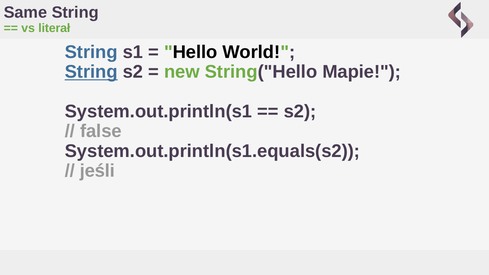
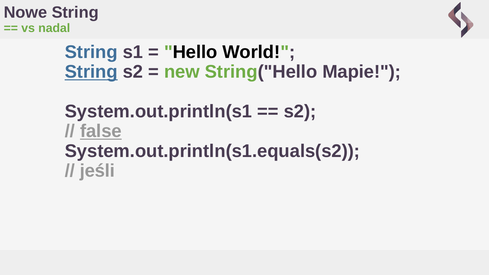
Same: Same -> Nowe
literał: literał -> nadal
false underline: none -> present
